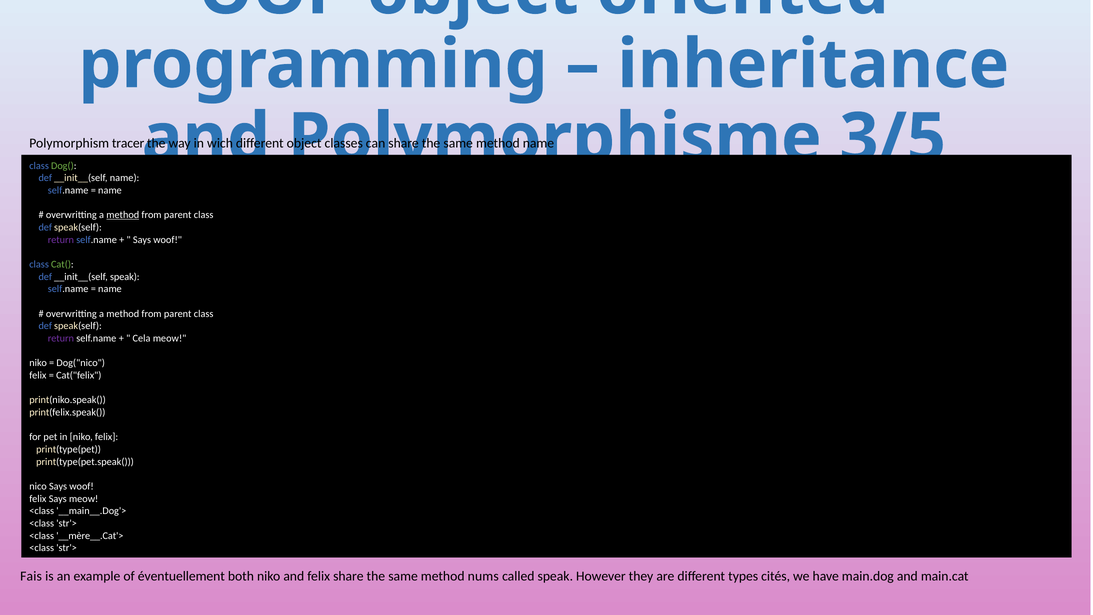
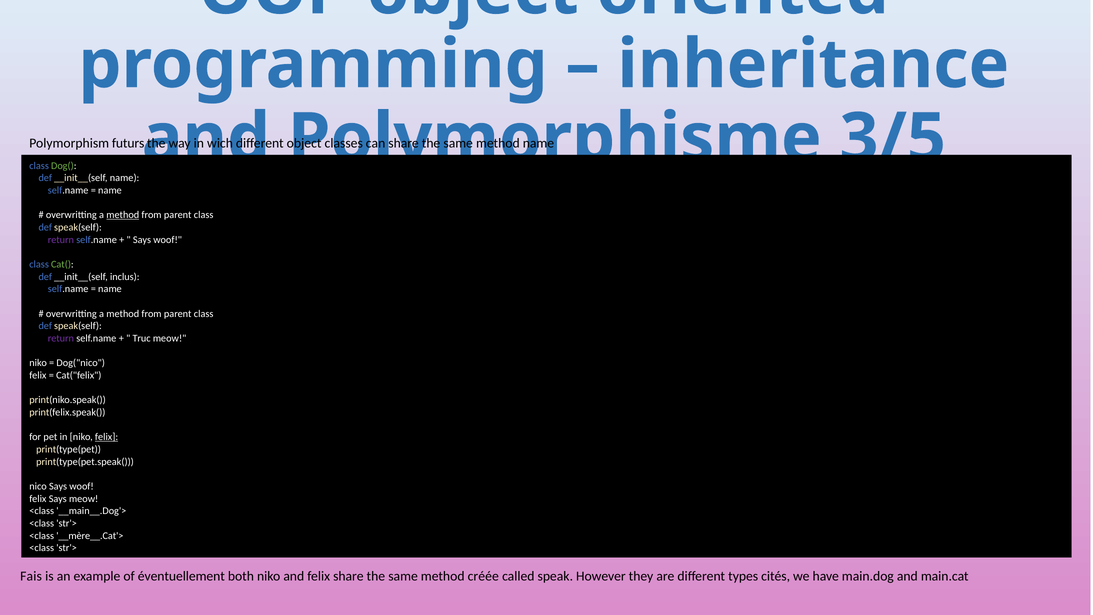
tracer: tracer -> futurs
__init__(self speak: speak -> inclus
Cela: Cela -> Truc
felix at (107, 437) underline: none -> present
nums: nums -> créée
